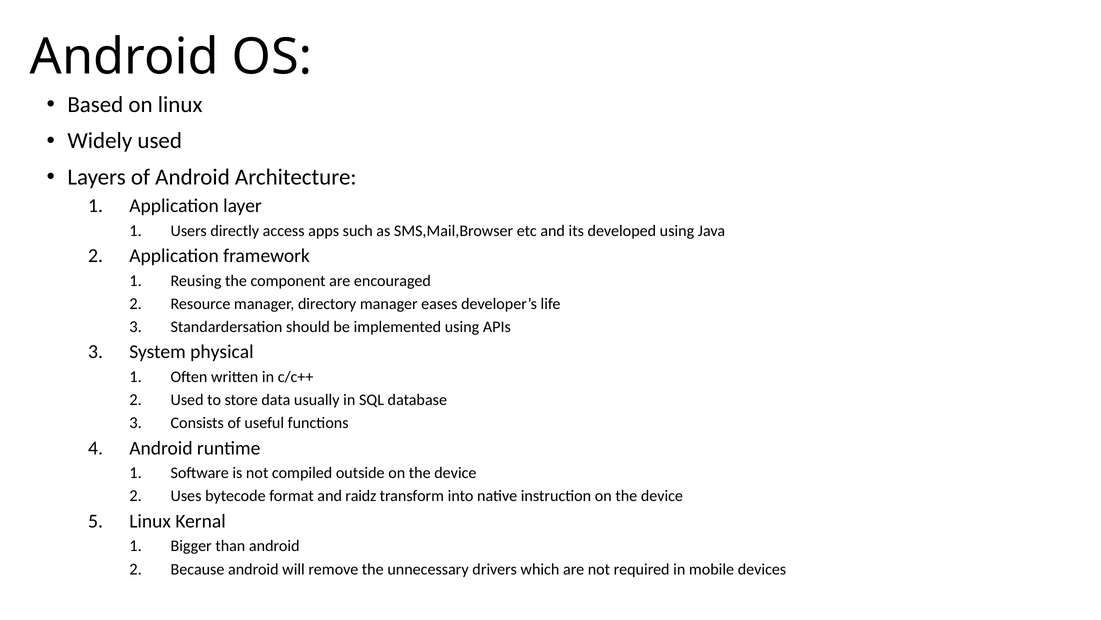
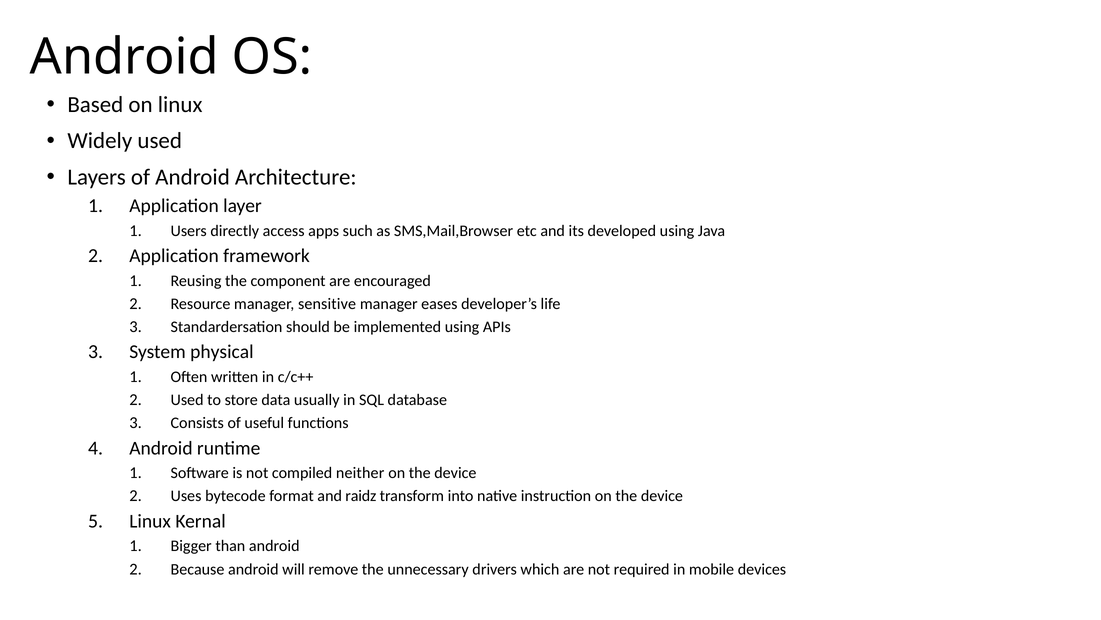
directory: directory -> sensitive
outside: outside -> neither
